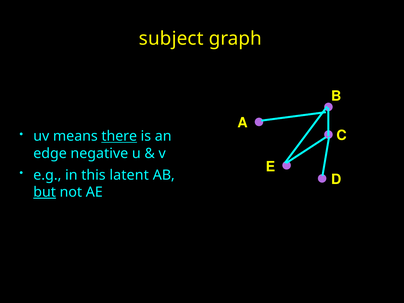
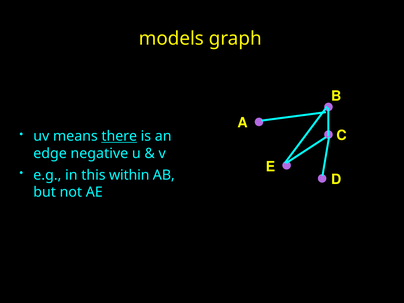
subject: subject -> models
latent: latent -> within
but underline: present -> none
